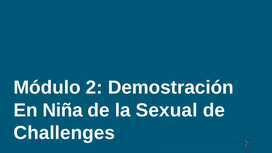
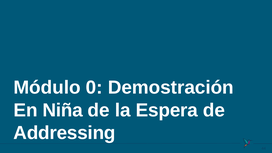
2: 2 -> 0
Sexual: Sexual -> Espera
Challenges: Challenges -> Addressing
